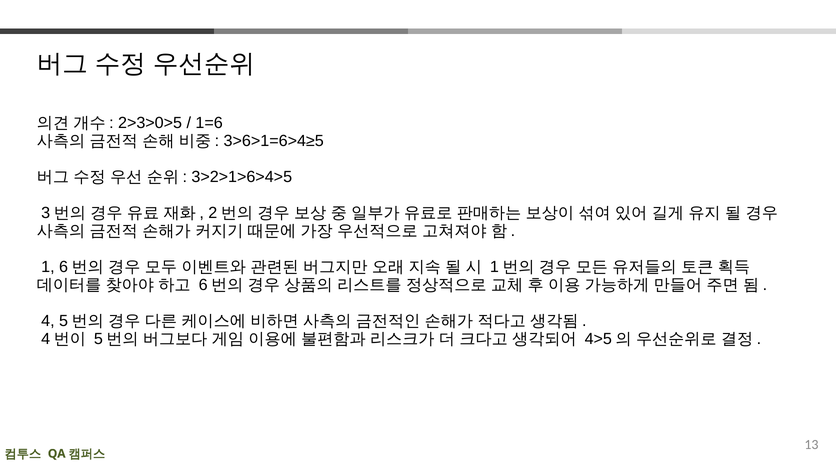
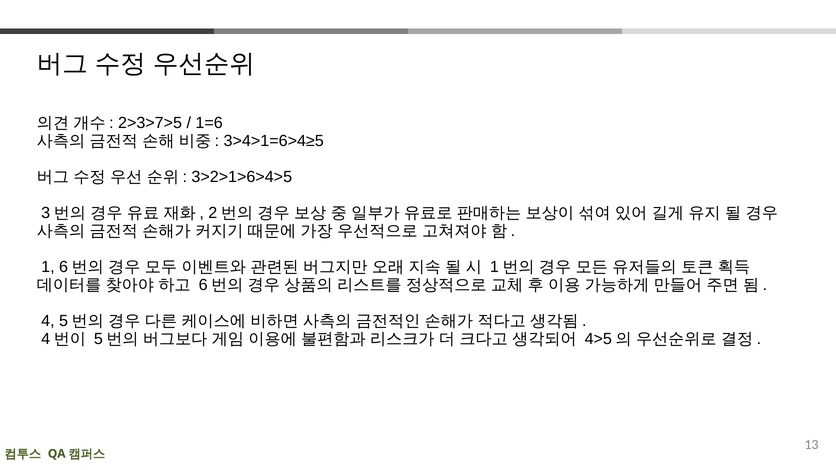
2>3>0>5: 2>3>0>5 -> 2>3>7>5
3>6>1=6>4≥5: 3>6>1=6>4≥5 -> 3>4>1=6>4≥5
